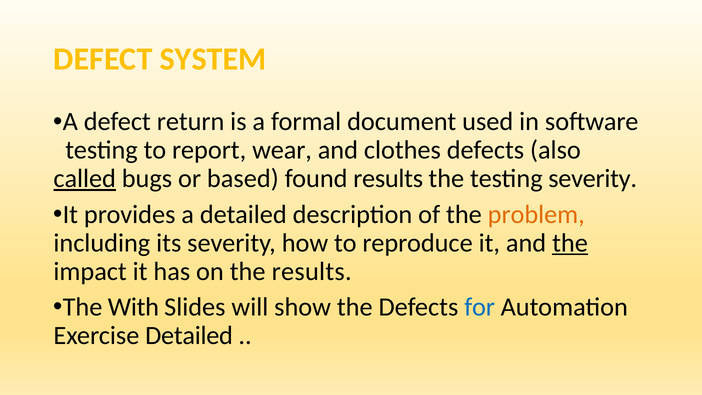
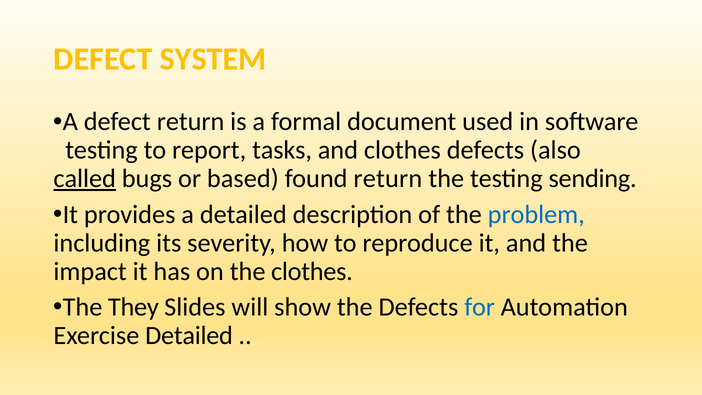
wear: wear -> tasks
found results: results -> return
testing severity: severity -> sending
problem colour: orange -> blue
the at (570, 243) underline: present -> none
the results: results -> clothes
With: With -> They
